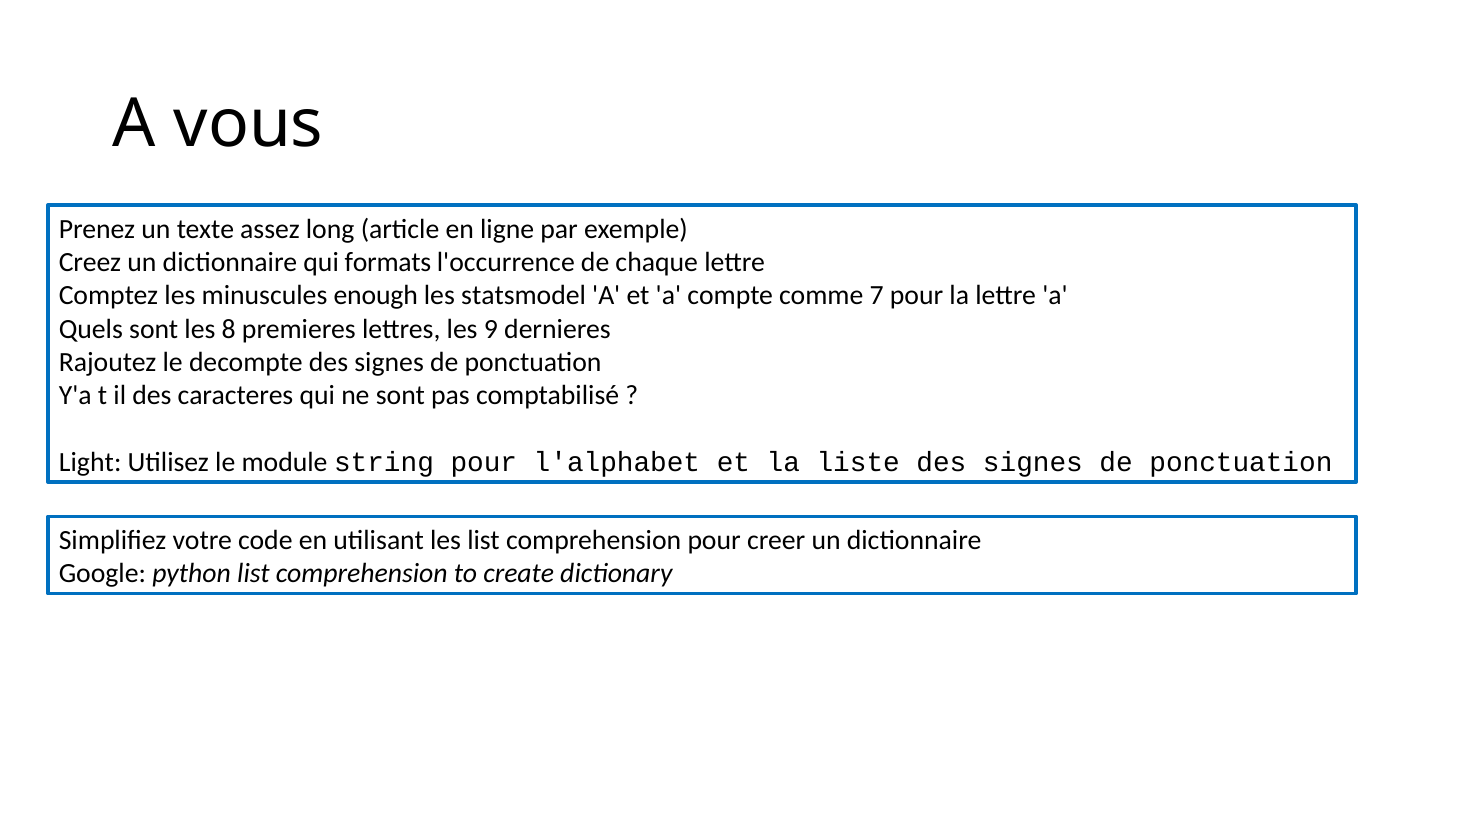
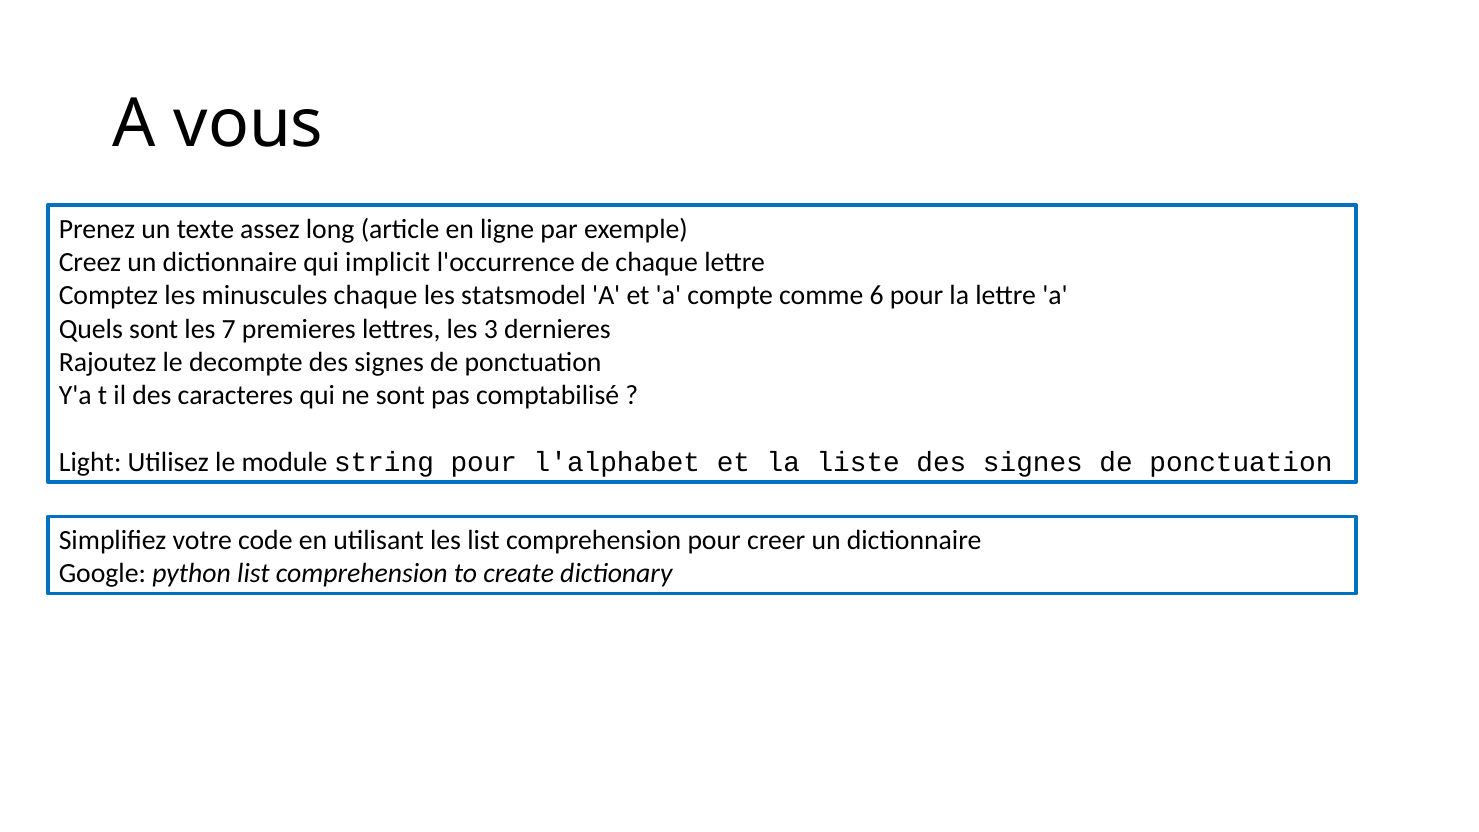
formats: formats -> implicit
minuscules enough: enough -> chaque
7: 7 -> 6
8: 8 -> 7
9: 9 -> 3
